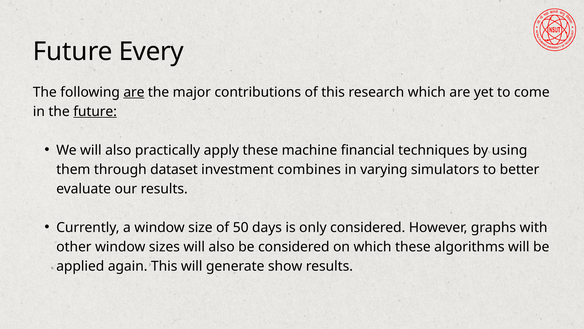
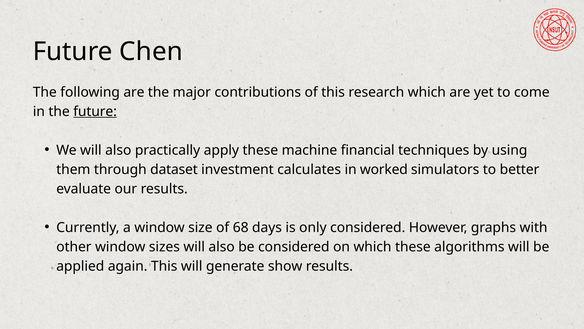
Every: Every -> Chen
are at (134, 92) underline: present -> none
combines: combines -> calculates
varying: varying -> worked
50: 50 -> 68
